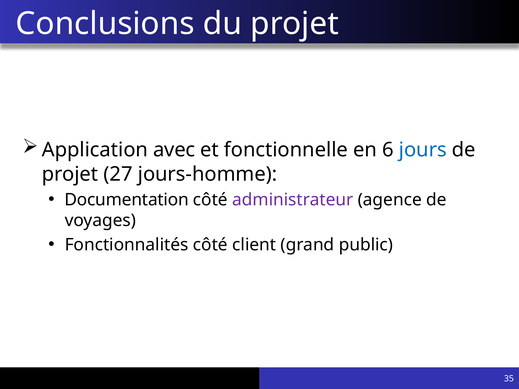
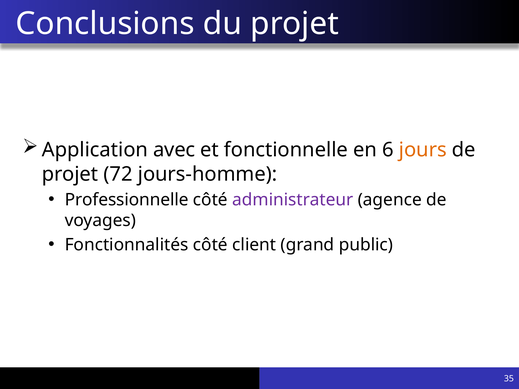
jours colour: blue -> orange
27: 27 -> 72
Documentation: Documentation -> Professionnelle
